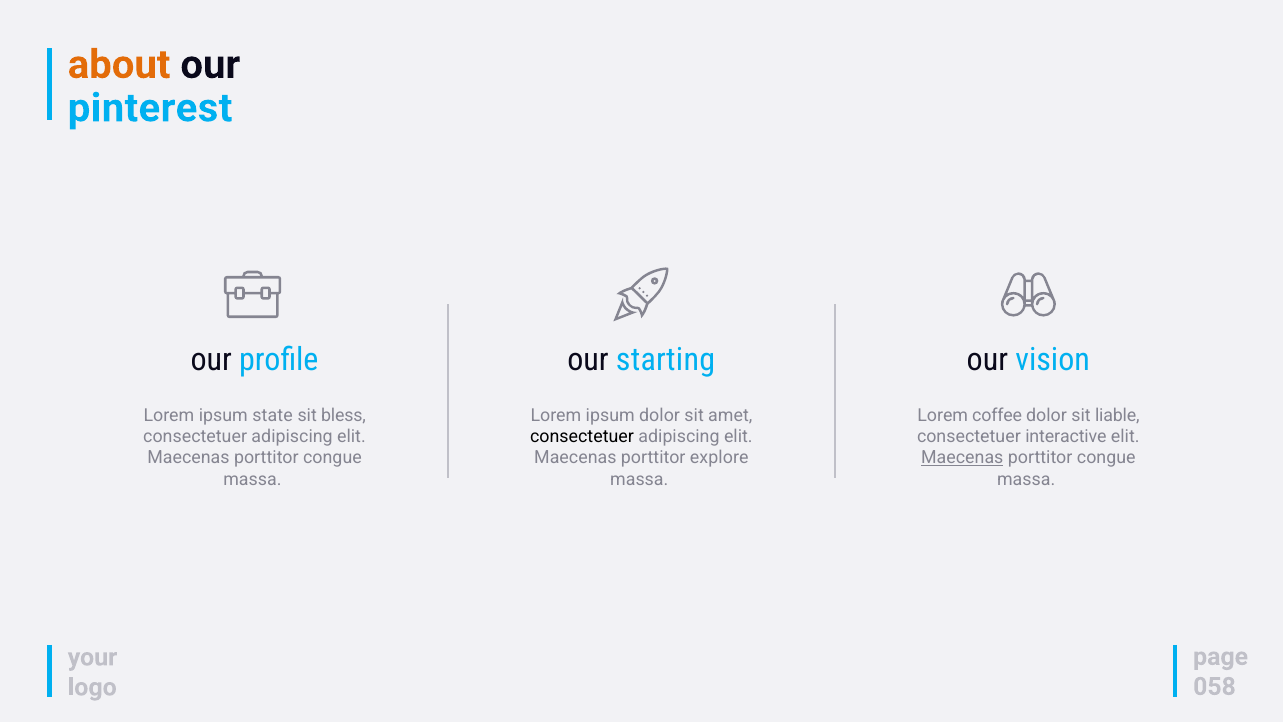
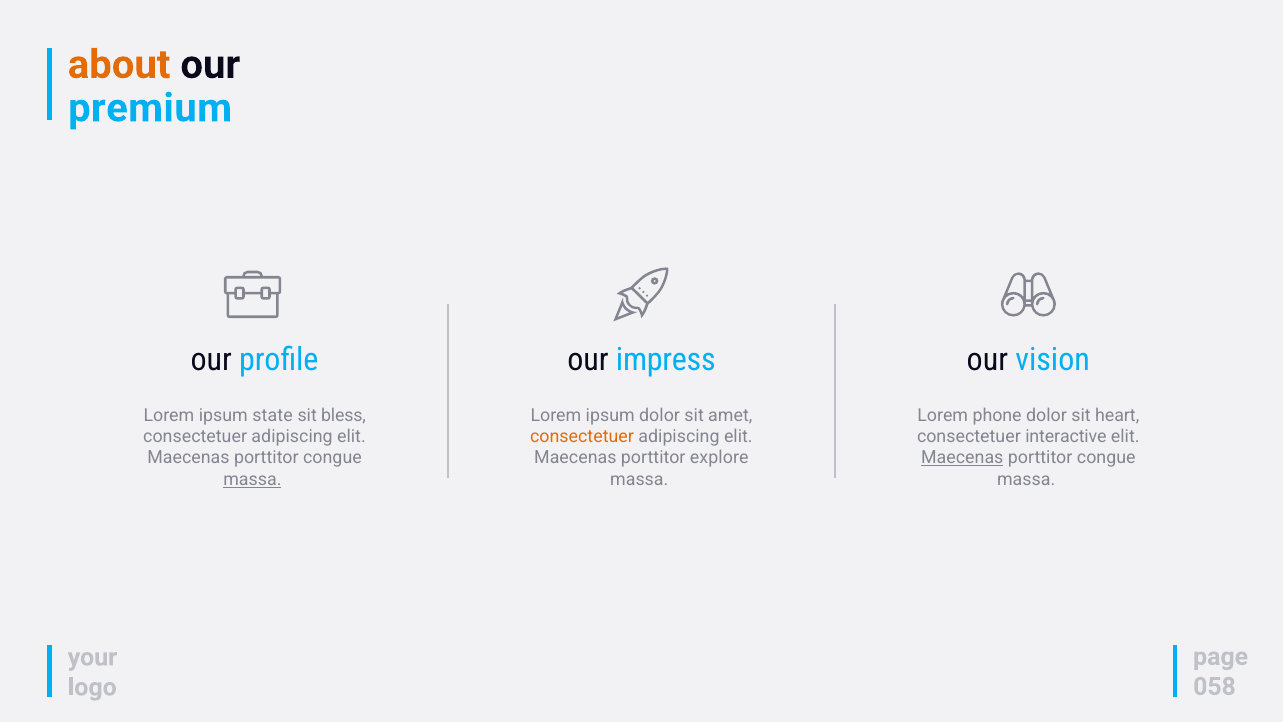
pinterest: pinterest -> premium
starting: starting -> impress
coffee: coffee -> phone
liable: liable -> heart
consectetuer at (582, 436) colour: black -> orange
massa at (252, 479) underline: none -> present
